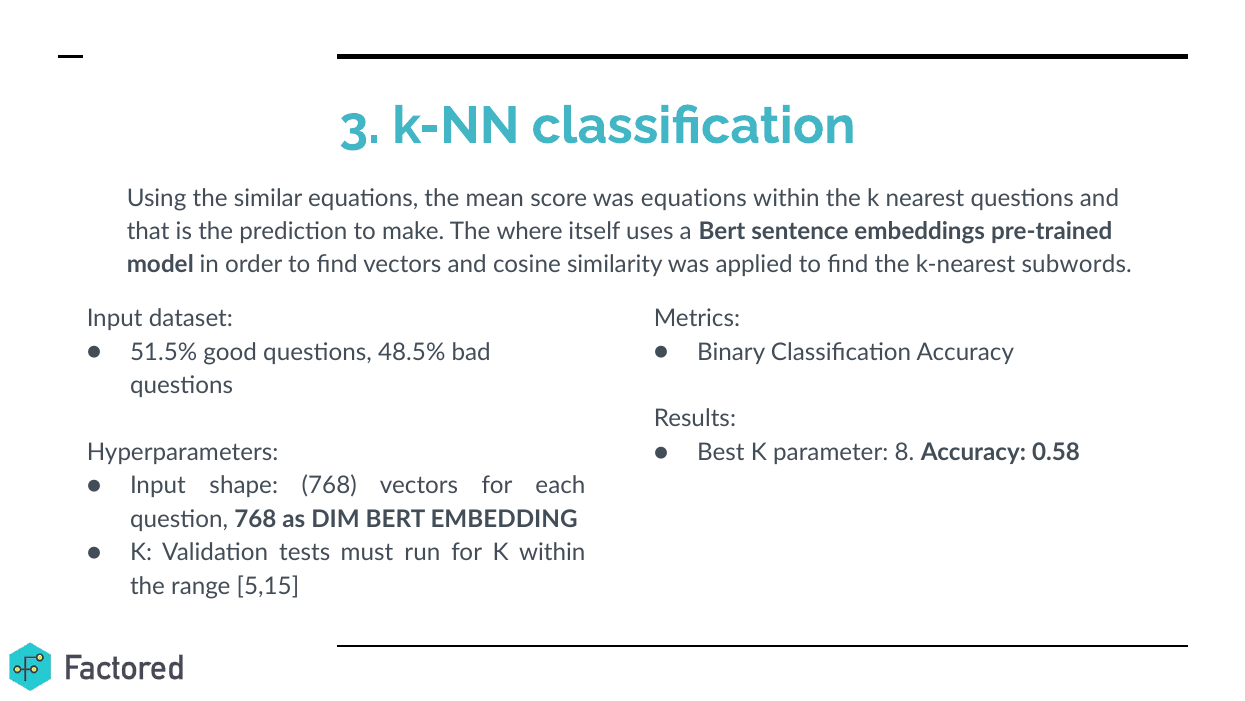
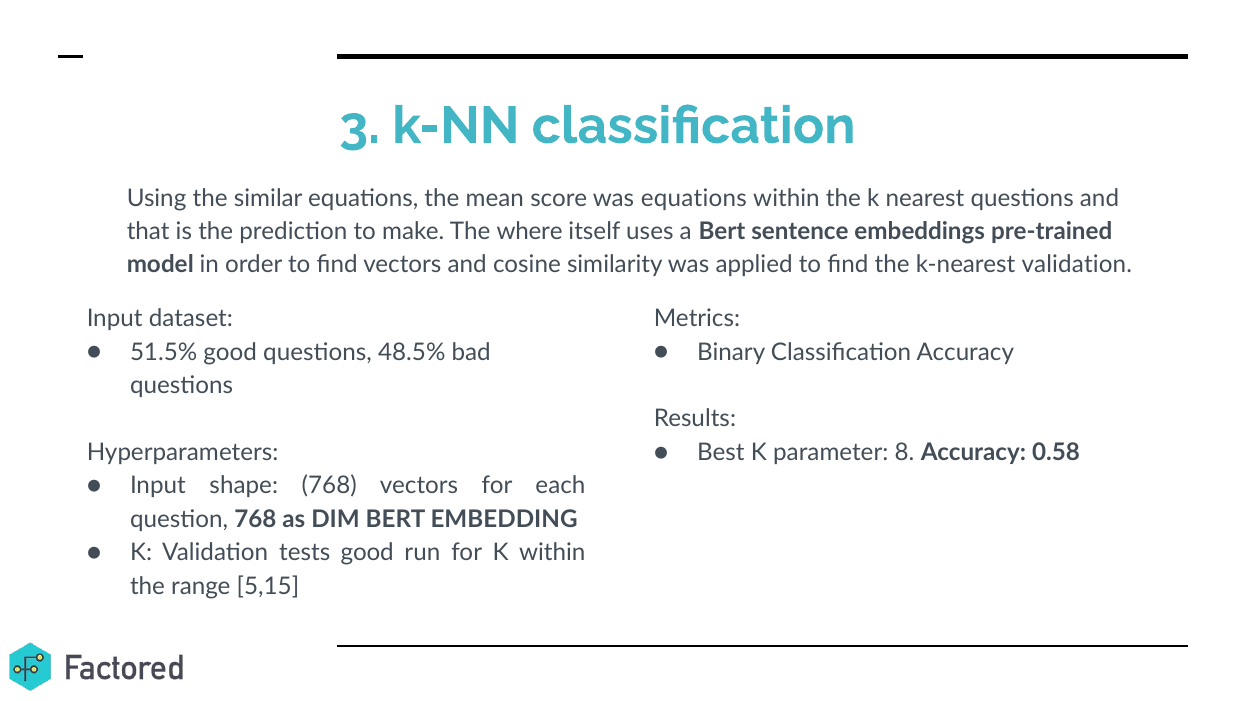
k-nearest subwords: subwords -> validation
tests must: must -> good
